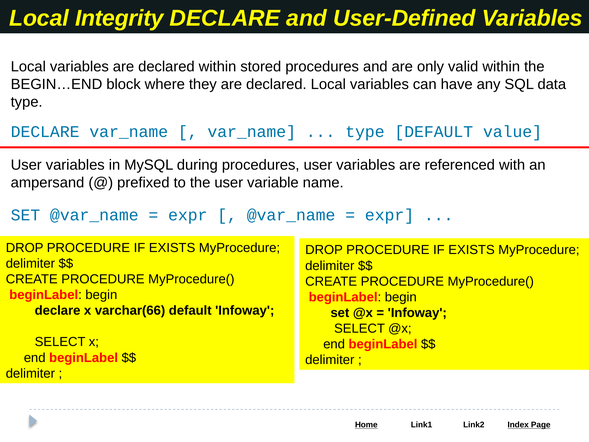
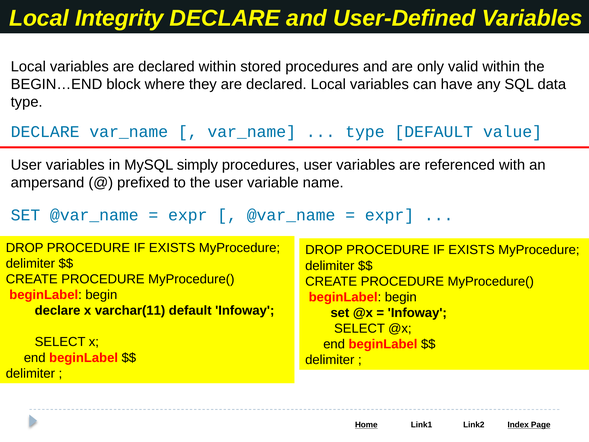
during: during -> simply
varchar(66: varchar(66 -> varchar(11
